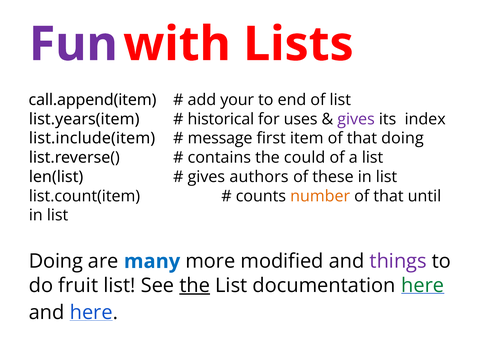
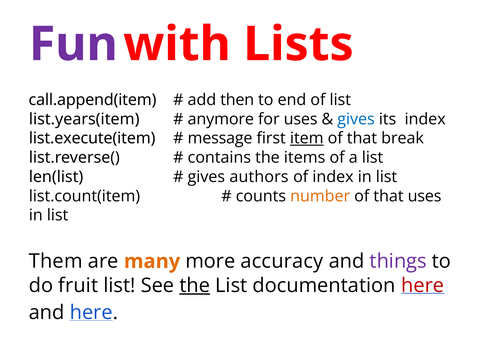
your: your -> then
historical: historical -> anymore
gives at (356, 119) colour: purple -> blue
list.include(item: list.include(item -> list.execute(item
item underline: none -> present
that doing: doing -> break
could: could -> items
of these: these -> index
that until: until -> uses
Doing at (56, 261): Doing -> Them
many colour: blue -> orange
modified: modified -> accuracy
here at (423, 285) colour: green -> red
